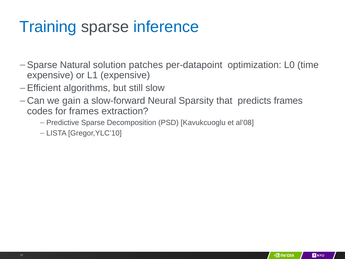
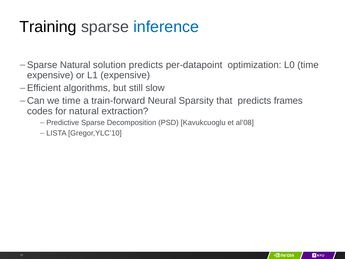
Training colour: blue -> black
solution patches: patches -> predicts
we gain: gain -> time
slow-forward: slow-forward -> train-forward
for frames: frames -> natural
